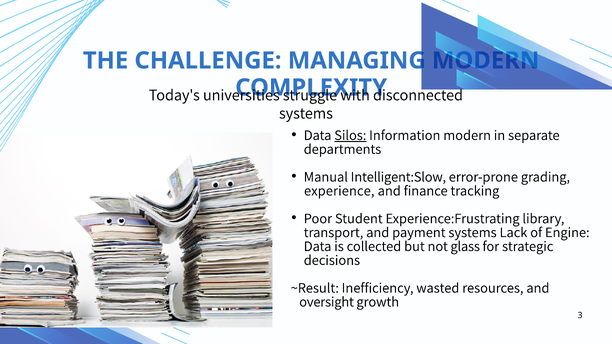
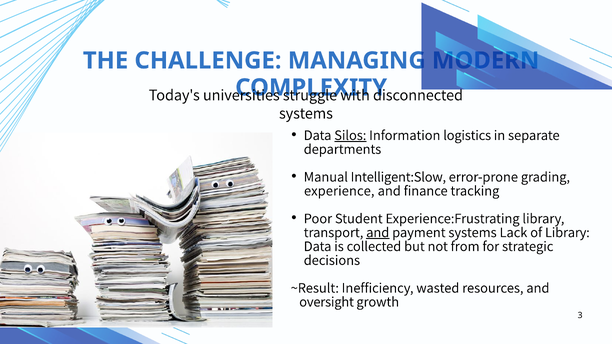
Information modern: modern -> logistics
and at (378, 233) underline: none -> present
of Engine: Engine -> Library
glass: glass -> from
